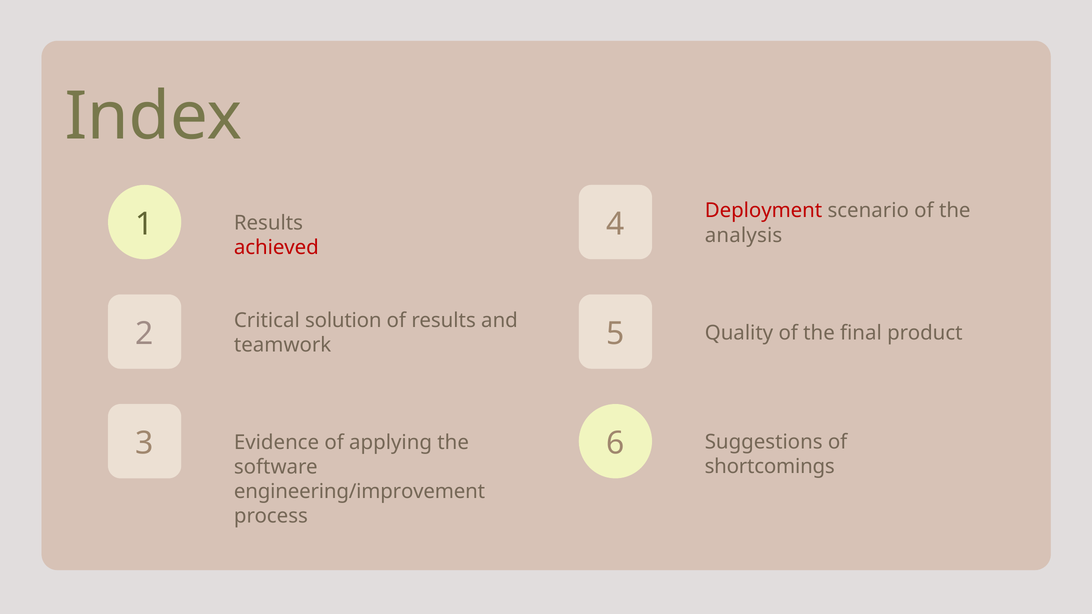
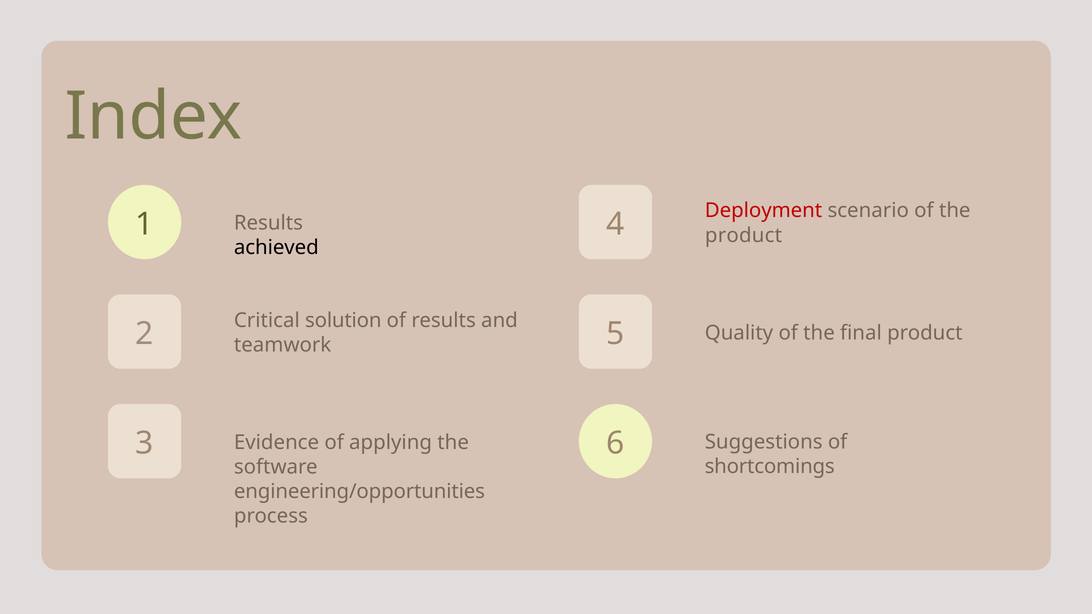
analysis at (744, 235): analysis -> product
achieved colour: red -> black
engineering/improvement: engineering/improvement -> engineering/opportunities
